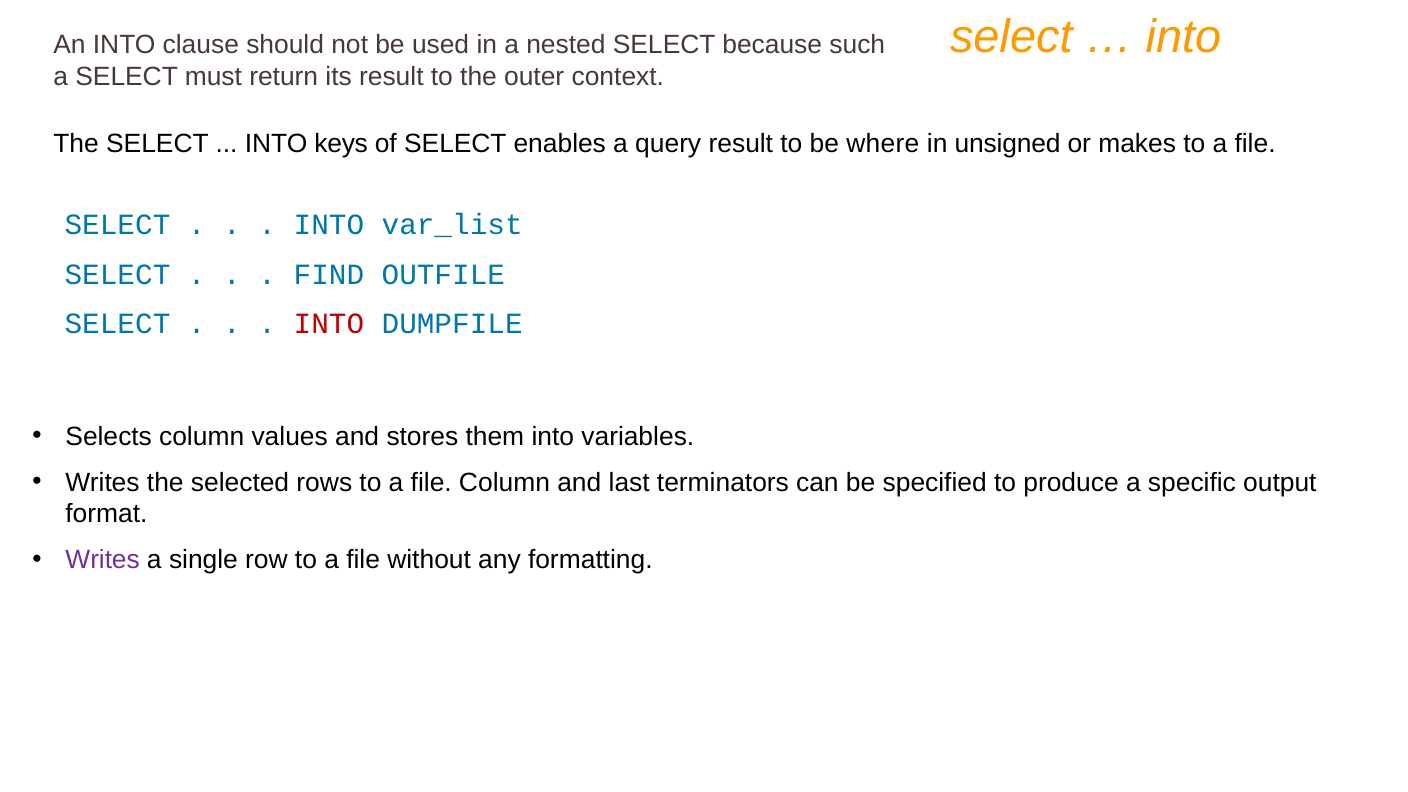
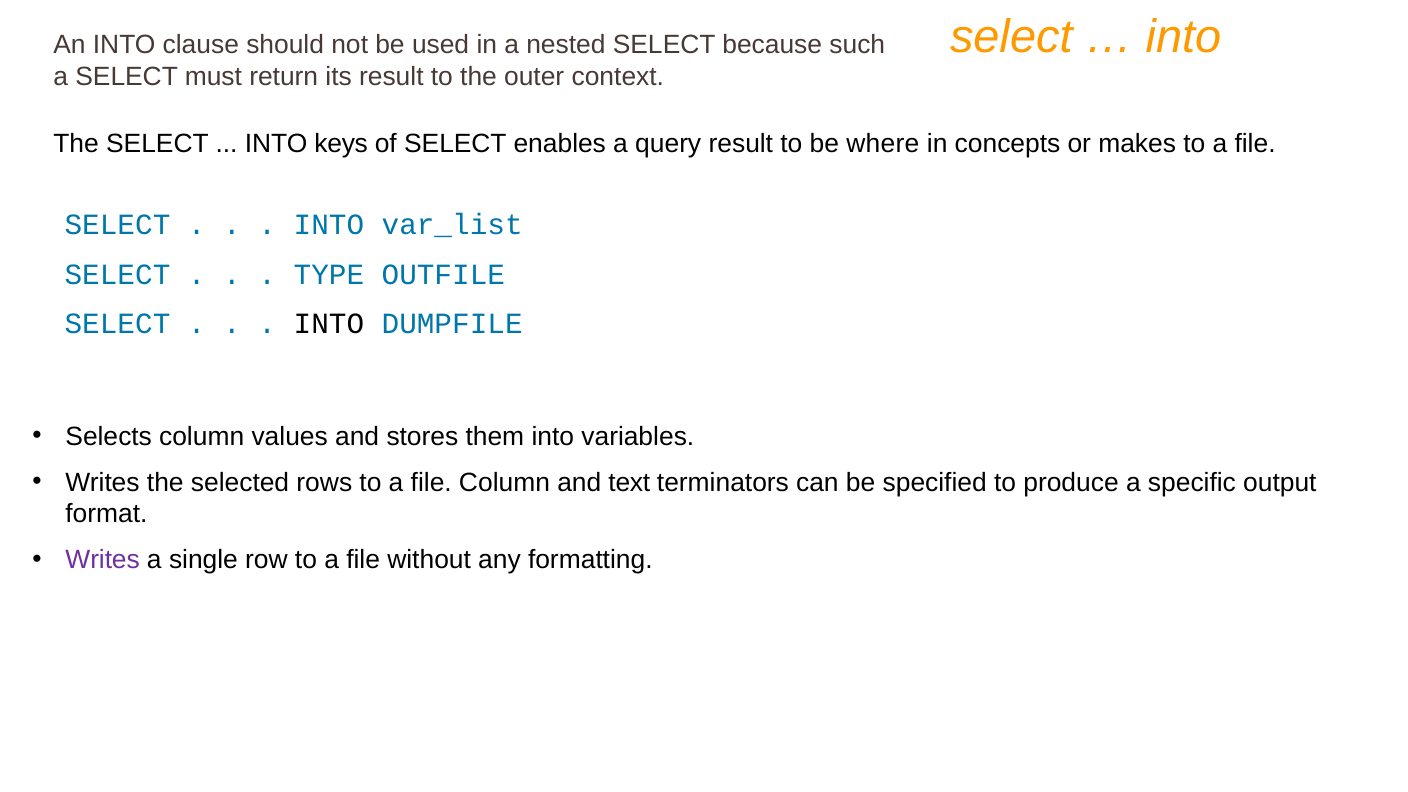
unsigned: unsigned -> concepts
FIND: FIND -> TYPE
INTO at (329, 324) colour: red -> black
last: last -> text
